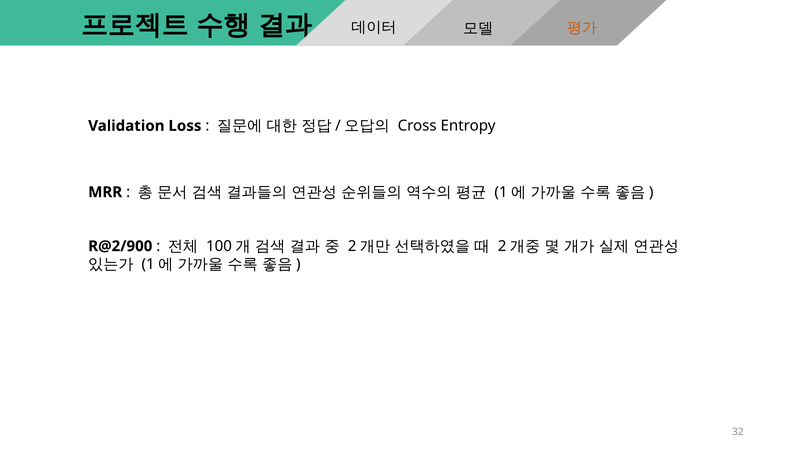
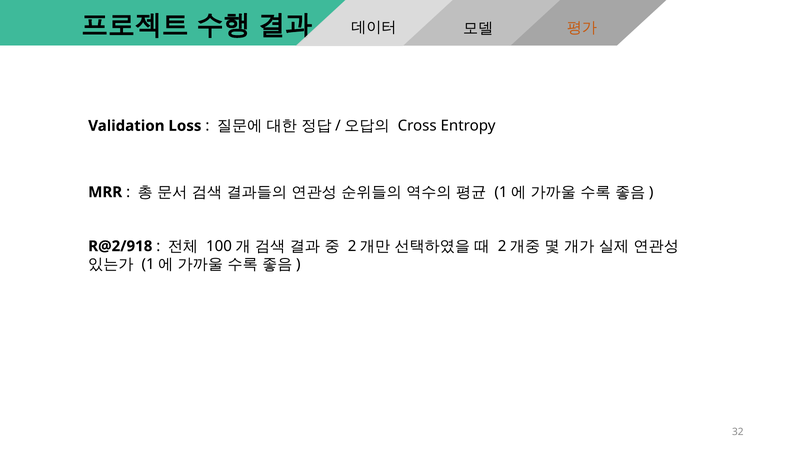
R@2/900: R@2/900 -> R@2/918
